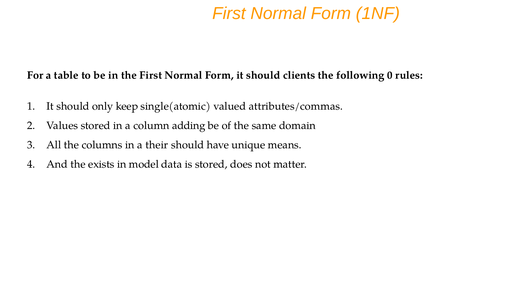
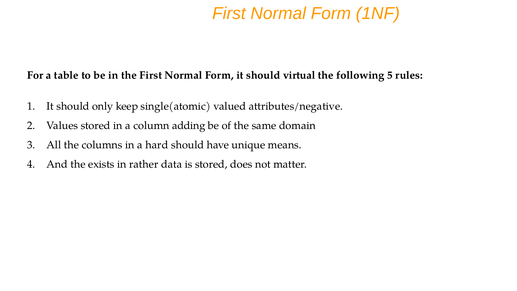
clients: clients -> virtual
0: 0 -> 5
attributes/commas: attributes/commas -> attributes/negative
their: their -> hard
model: model -> rather
